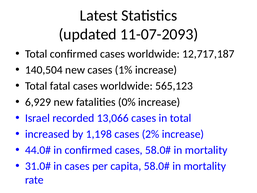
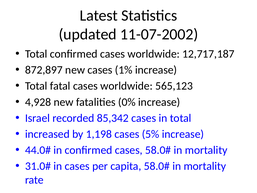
11-07-2093: 11-07-2093 -> 11-07-2002
140,504: 140,504 -> 872,897
6,929: 6,929 -> 4,928
13,066: 13,066 -> 85,342
2%: 2% -> 5%
